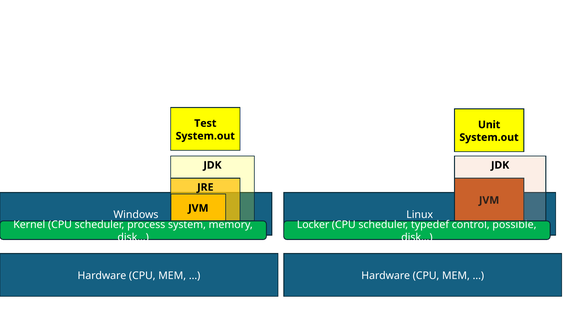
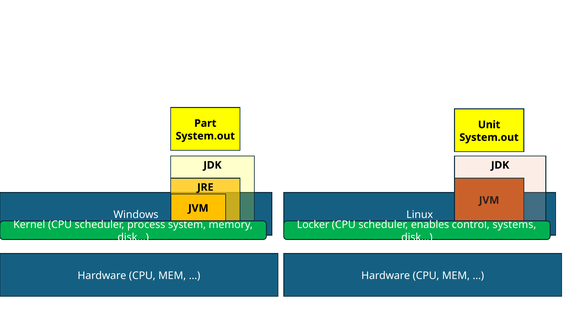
Test: Test -> Part
typedef: typedef -> enables
possible: possible -> systems
